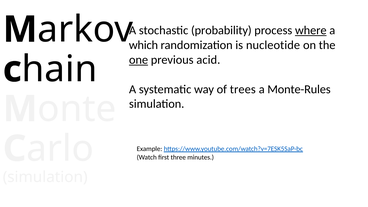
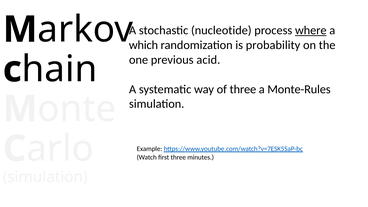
probability: probability -> nucleotide
nucleotide: nucleotide -> probability
one underline: present -> none
of trees: trees -> three
